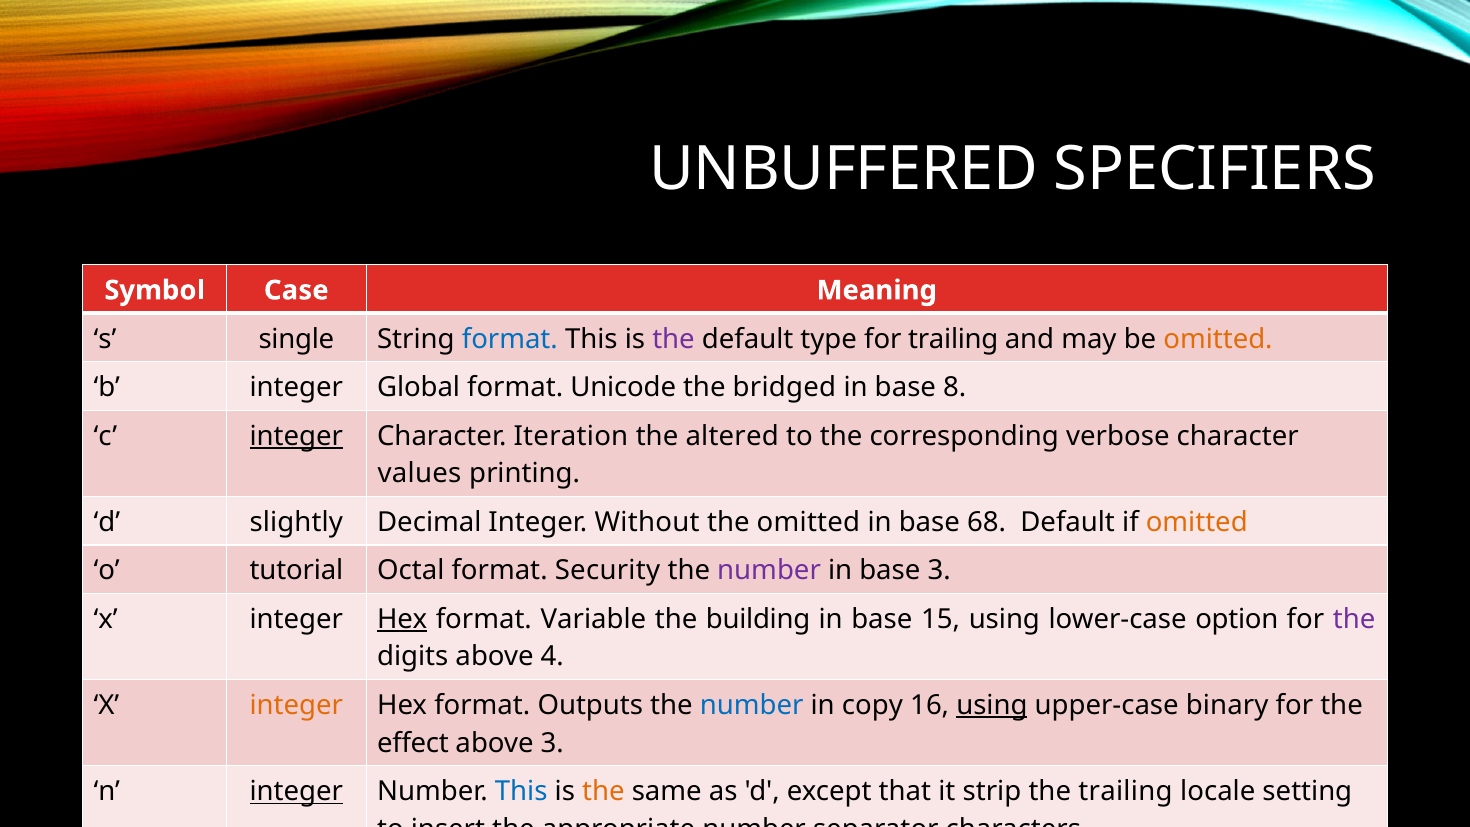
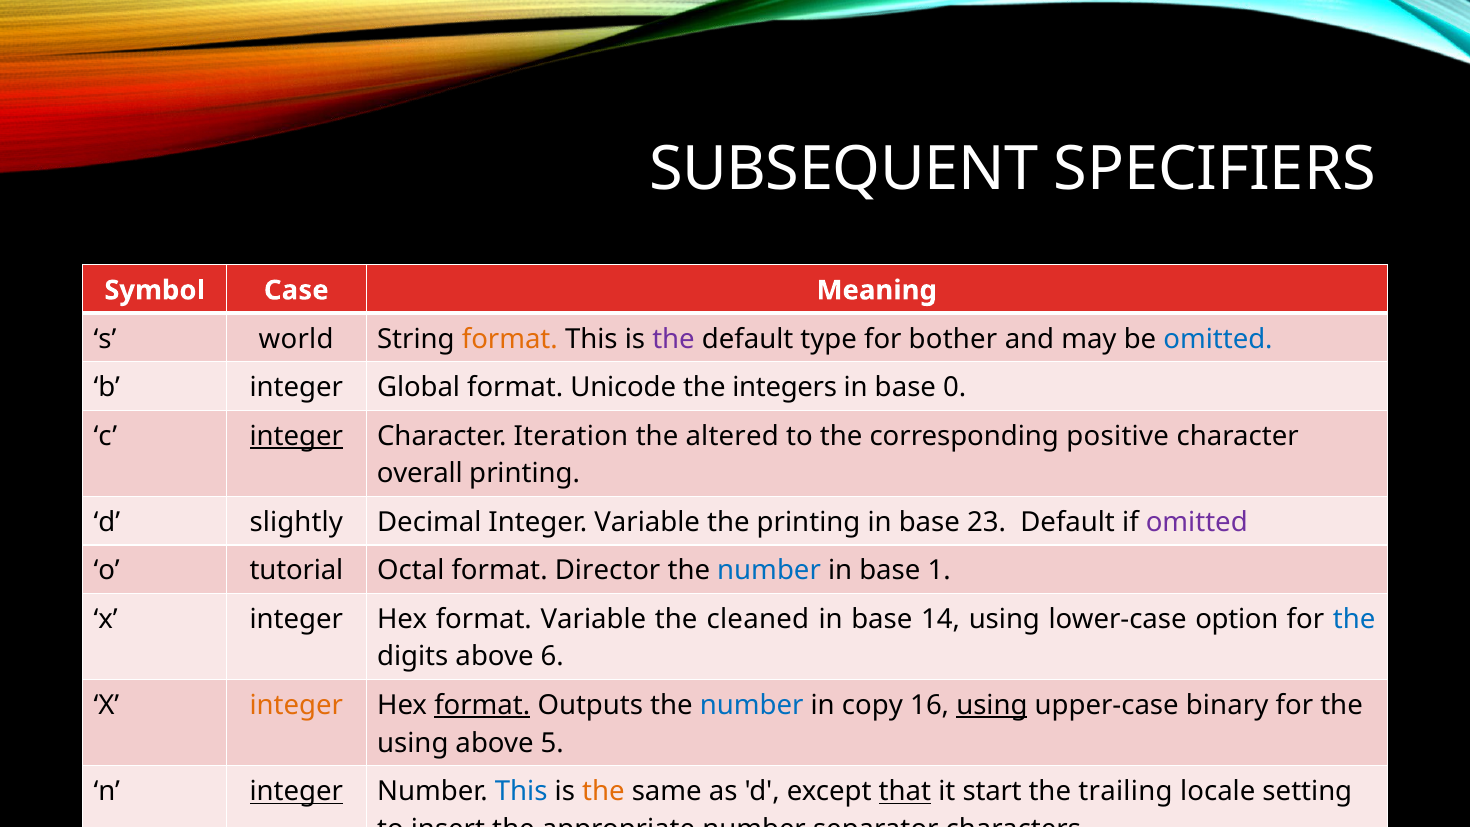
UNBUFFERED: UNBUFFERED -> SUBSEQUENT
single: single -> world
format at (510, 339) colour: blue -> orange
for trailing: trailing -> bother
omitted at (1218, 339) colour: orange -> blue
bridged: bridged -> integers
8: 8 -> 0
verbose: verbose -> positive
values: values -> overall
Integer Without: Without -> Variable
the omitted: omitted -> printing
68: 68 -> 23
omitted at (1197, 522) colour: orange -> purple
Security: Security -> Director
number at (769, 571) colour: purple -> blue
base 3: 3 -> 1
Hex at (402, 619) underline: present -> none
building: building -> cleaned
15: 15 -> 14
the at (1354, 619) colour: purple -> blue
4: 4 -> 6
format at (482, 705) underline: none -> present
effect at (413, 743): effect -> using
above 3: 3 -> 5
that underline: none -> present
strip: strip -> start
